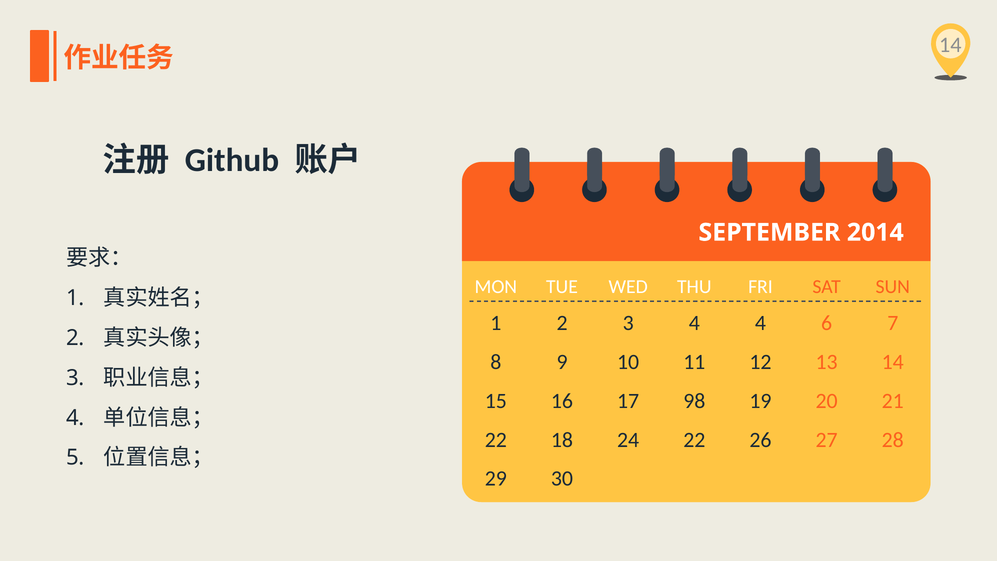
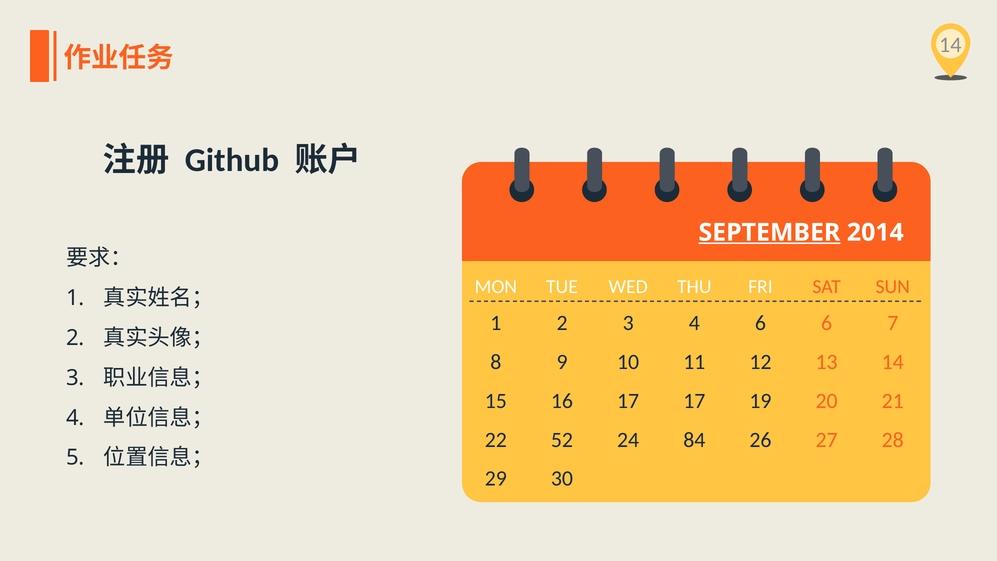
SEPTEMBER underline: none -> present
4 4: 4 -> 6
17 98: 98 -> 17
18: 18 -> 52
24 22: 22 -> 84
